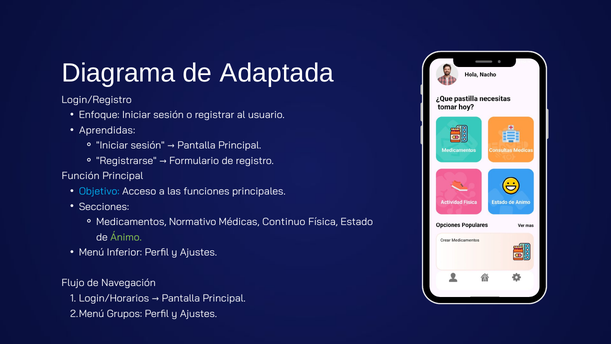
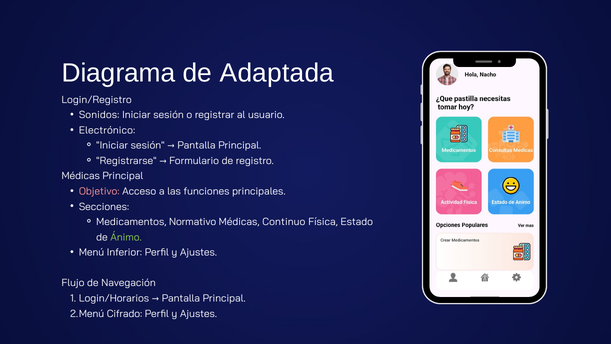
Enfoque: Enfoque -> Sonidos
Aprendidas: Aprendidas -> Electrónico
Función at (81, 176): Función -> Médicas
Objetivo colour: light blue -> pink
Grupos: Grupos -> Cifrado
